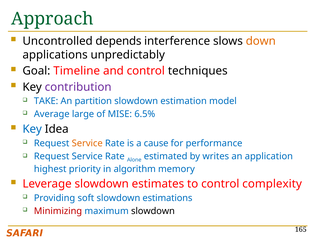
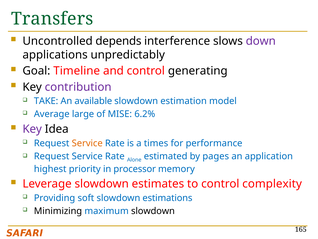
Approach: Approach -> Transfers
down colour: orange -> purple
techniques: techniques -> generating
partition: partition -> available
6.5%: 6.5% -> 6.2%
Key at (32, 129) colour: blue -> purple
cause: cause -> times
writes: writes -> pages
algorithm: algorithm -> processor
Minimizing colour: red -> black
